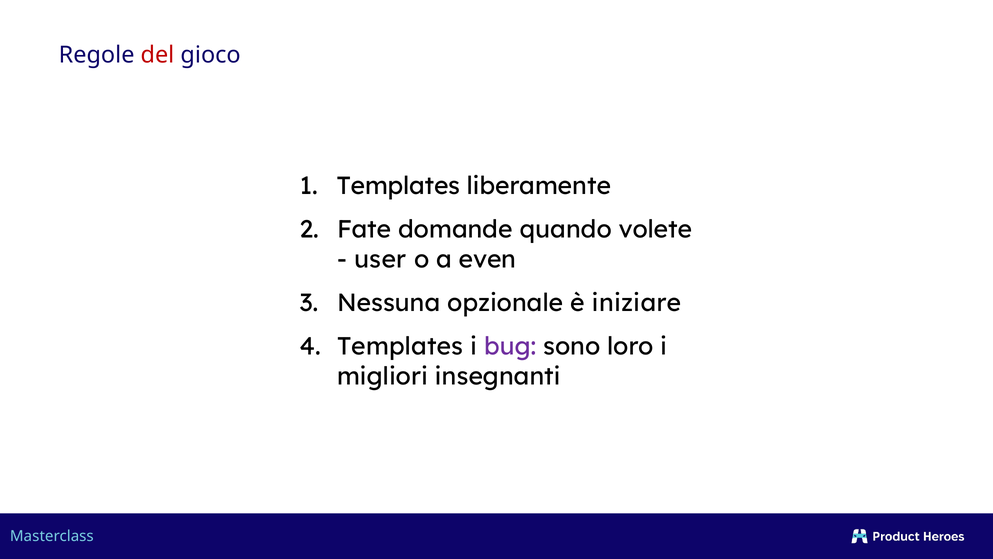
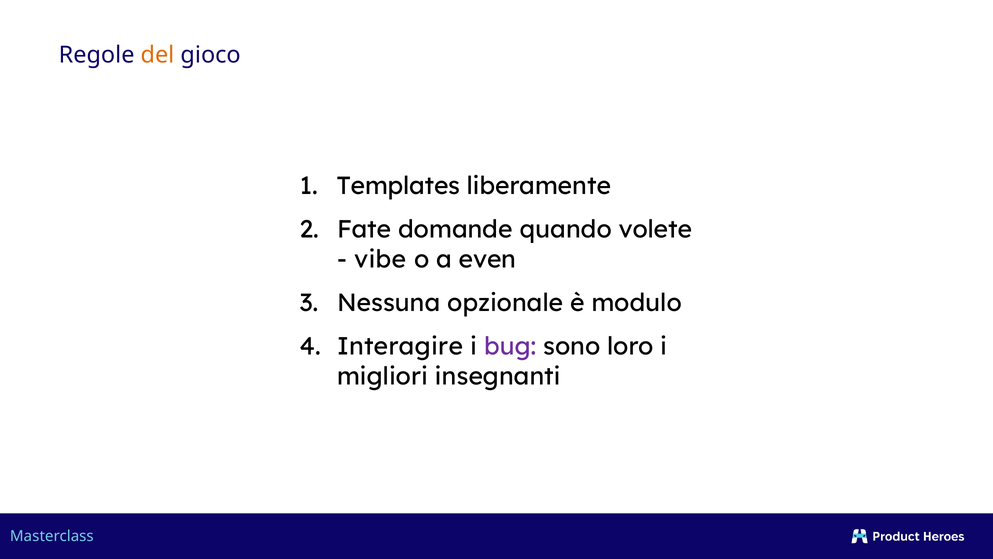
del colour: red -> orange
user: user -> vibe
iniziare: iniziare -> modulo
Templates at (400, 346): Templates -> Interagire
